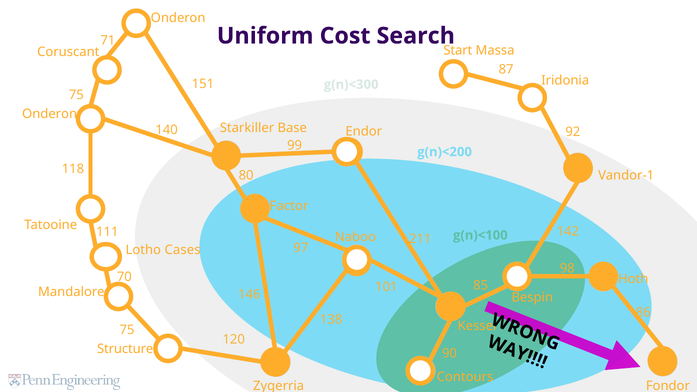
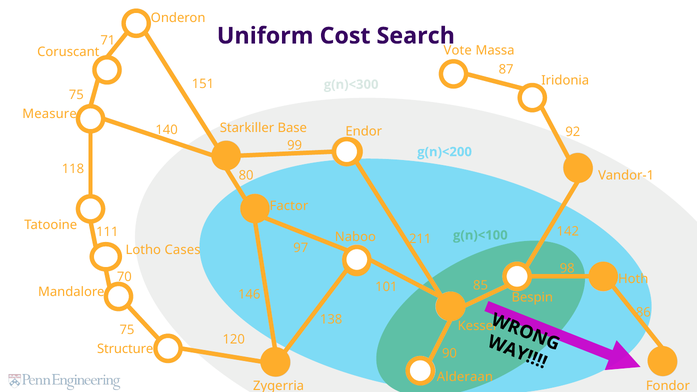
Start: Start -> Vote
Onderon at (50, 114): Onderon -> Measure
Contours: Contours -> Alderaan
